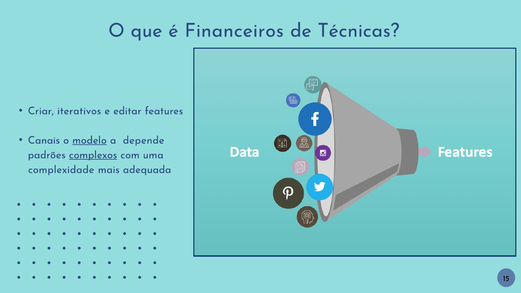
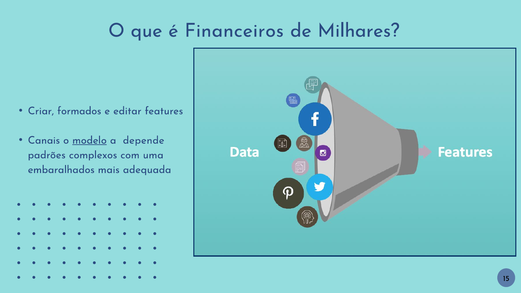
Técnicas: Técnicas -> Milhares
iterativos: iterativos -> formados
complexos underline: present -> none
complexidade: complexidade -> embaralhados
